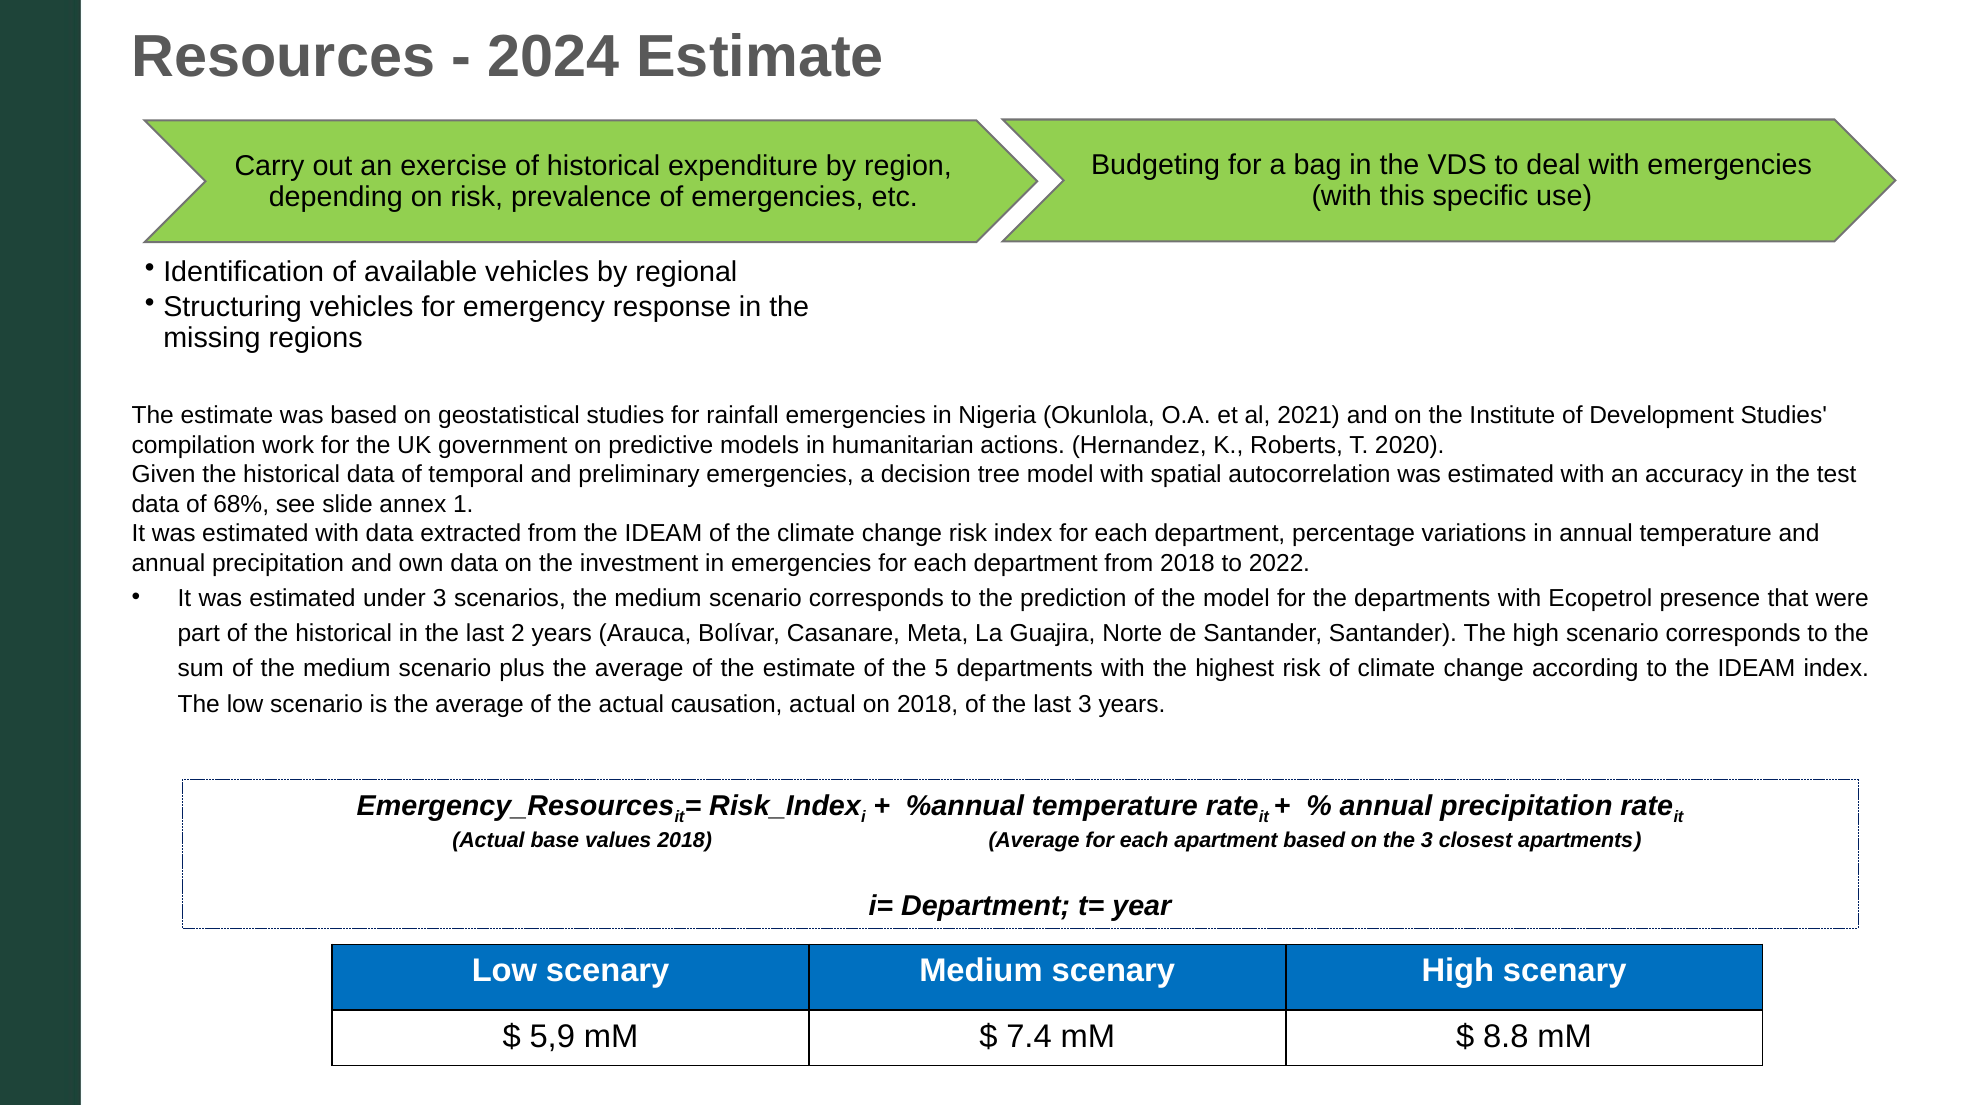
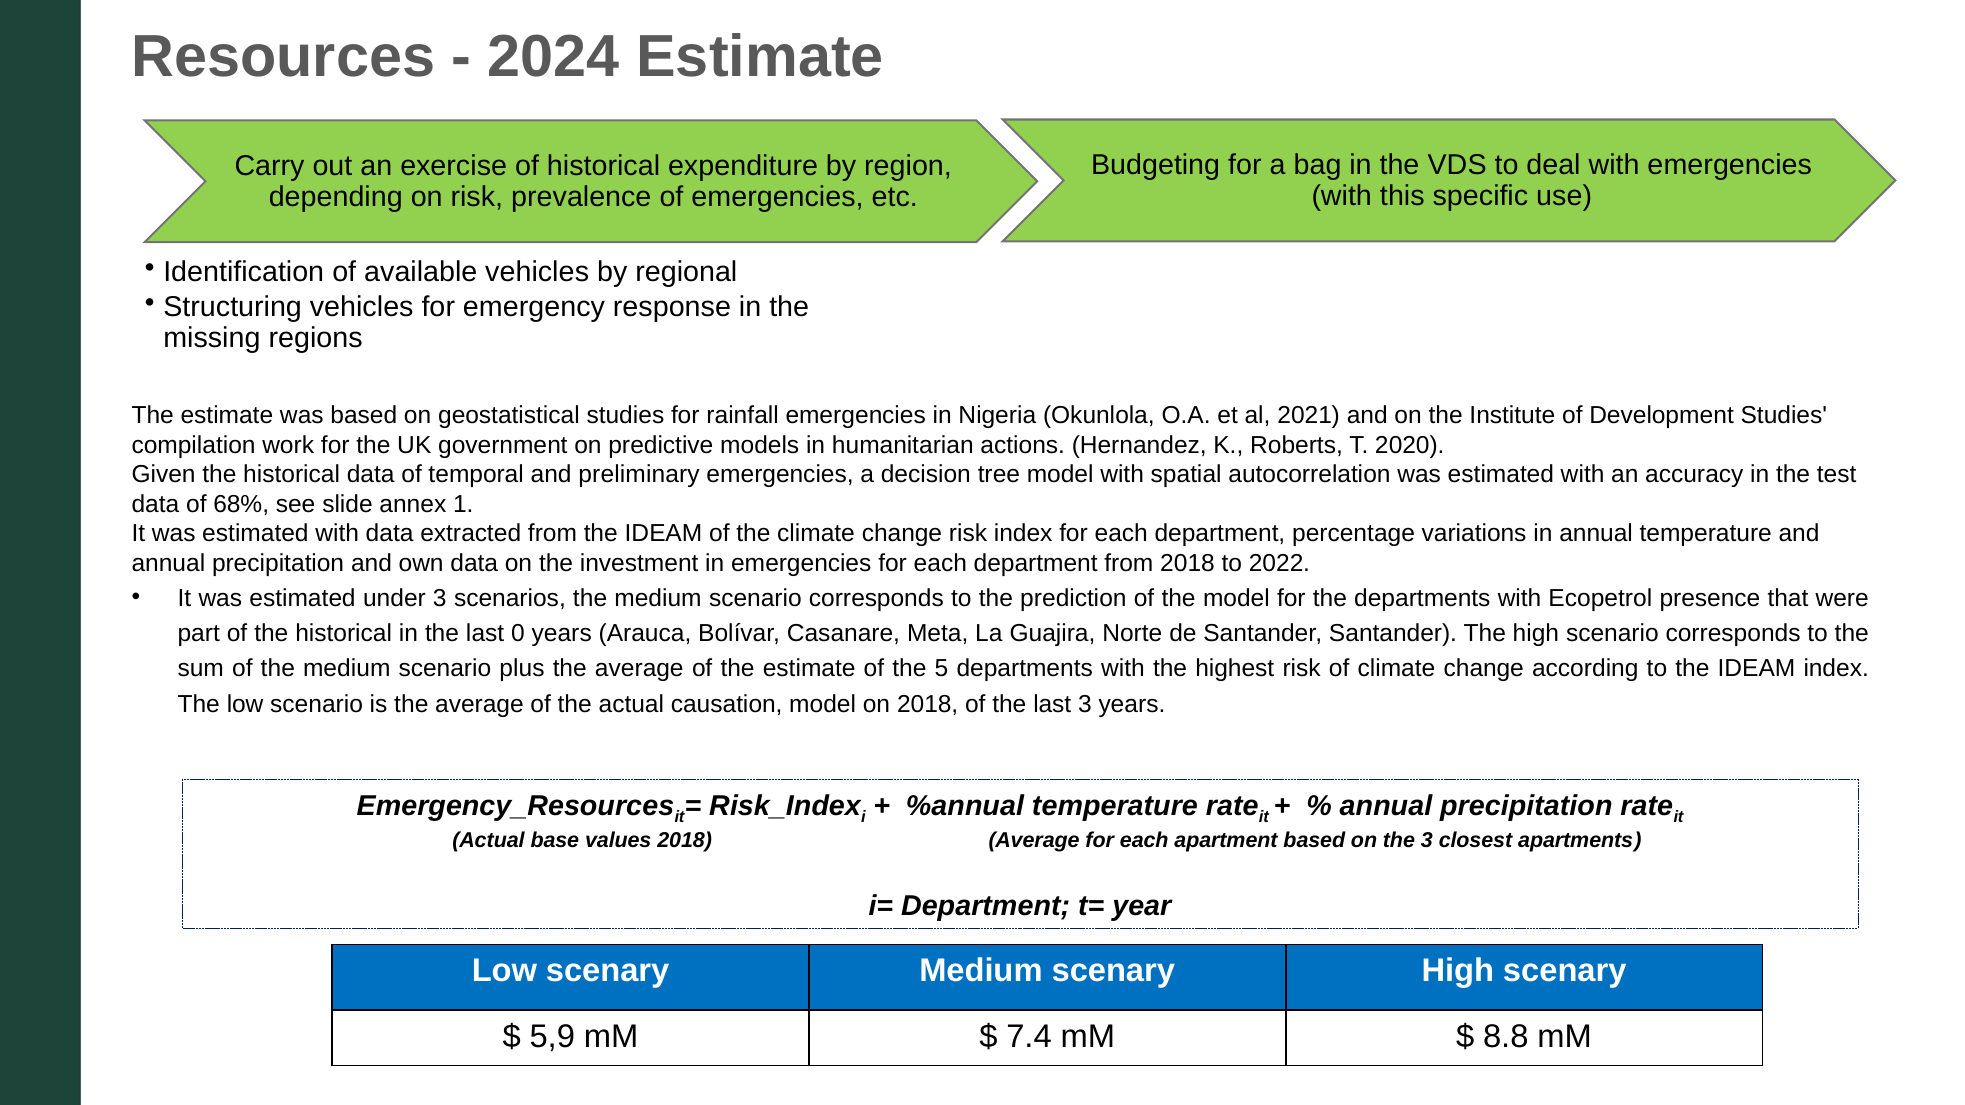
2: 2 -> 0
causation actual: actual -> model
